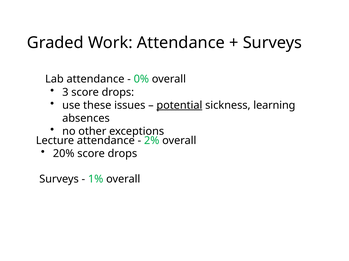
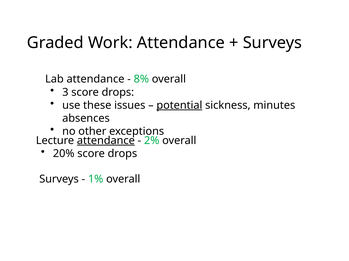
0%: 0% -> 8%
learning: learning -> minutes
attendance at (106, 141) underline: none -> present
